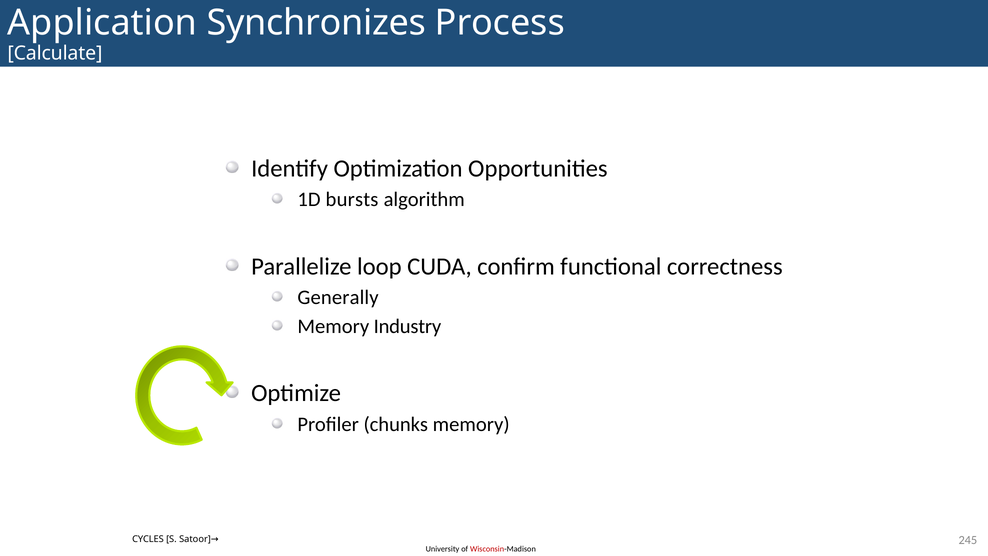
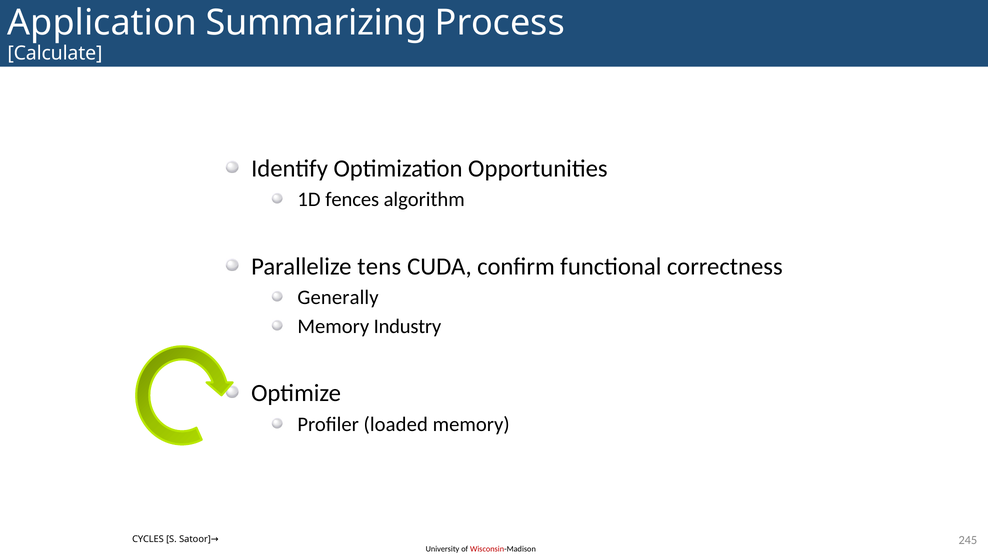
Synchronizes: Synchronizes -> Summarizing
bursts: bursts -> fences
loop: loop -> tens
chunks: chunks -> loaded
